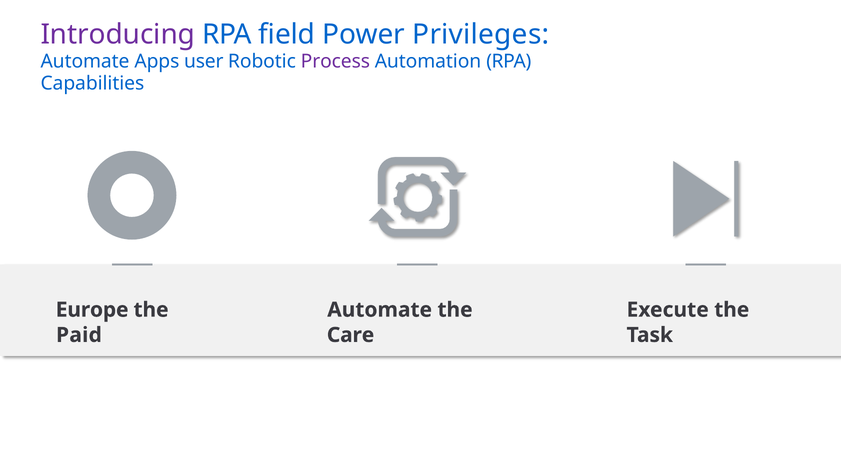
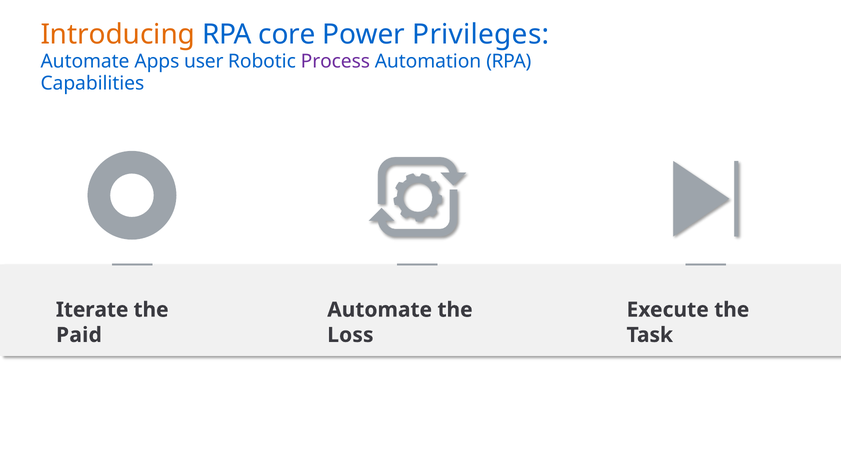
Introducing colour: purple -> orange
field: field -> core
Europe: Europe -> Iterate
Care: Care -> Loss
